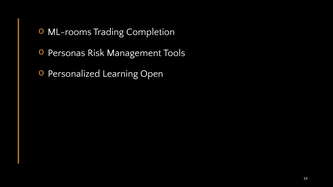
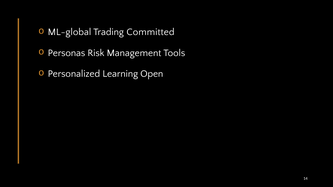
ML-rooms: ML-rooms -> ML-global
Completion: Completion -> Committed
